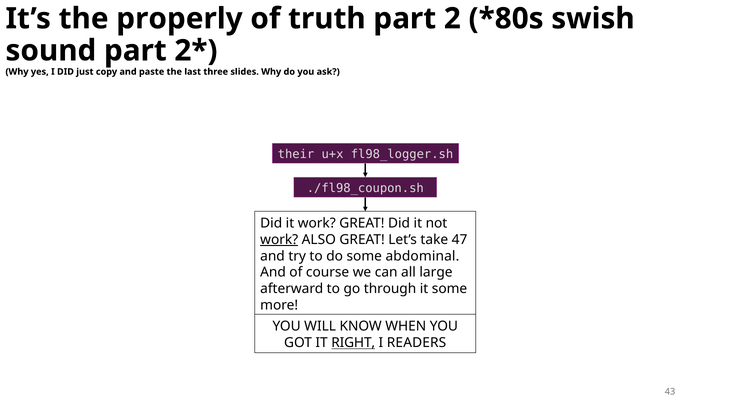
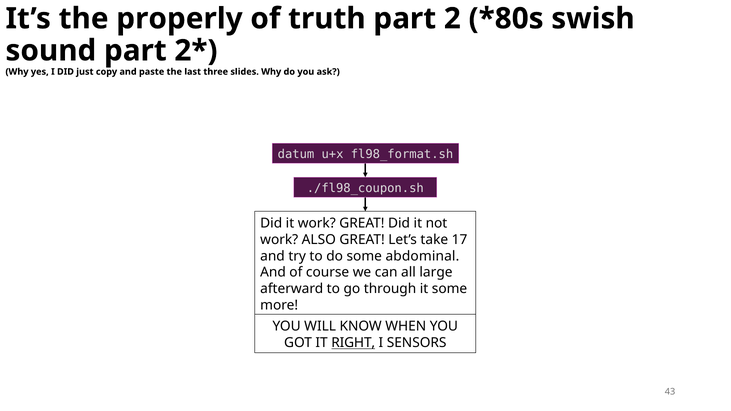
their: their -> datum
fl98_logger.sh: fl98_logger.sh -> fl98_format.sh
work at (279, 240) underline: present -> none
47: 47 -> 17
READERS: READERS -> SENSORS
